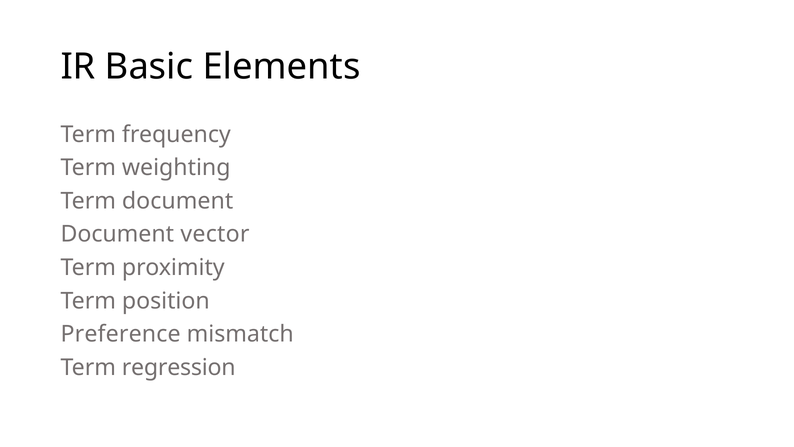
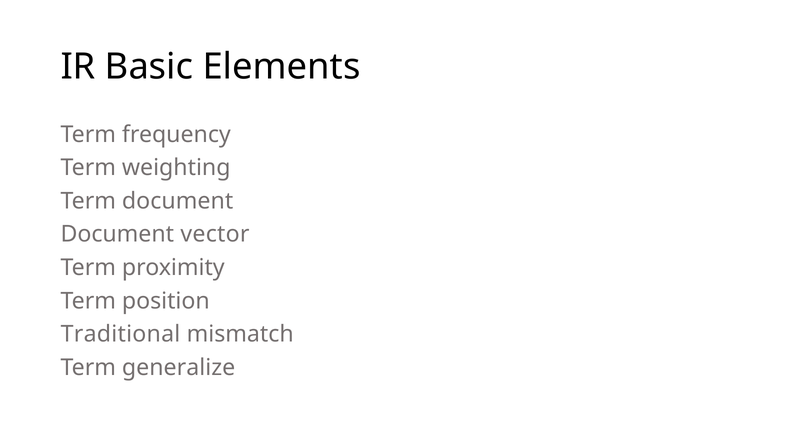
Preference: Preference -> Traditional
regression: regression -> generalize
